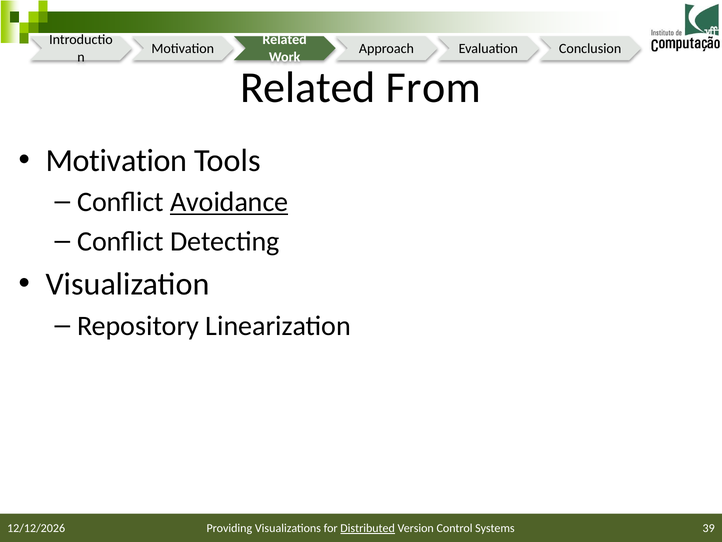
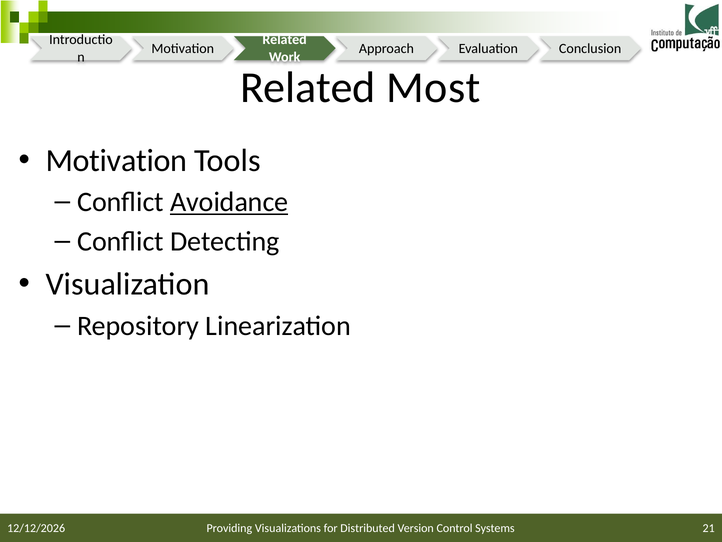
From: From -> Most
Distributed underline: present -> none
39: 39 -> 21
